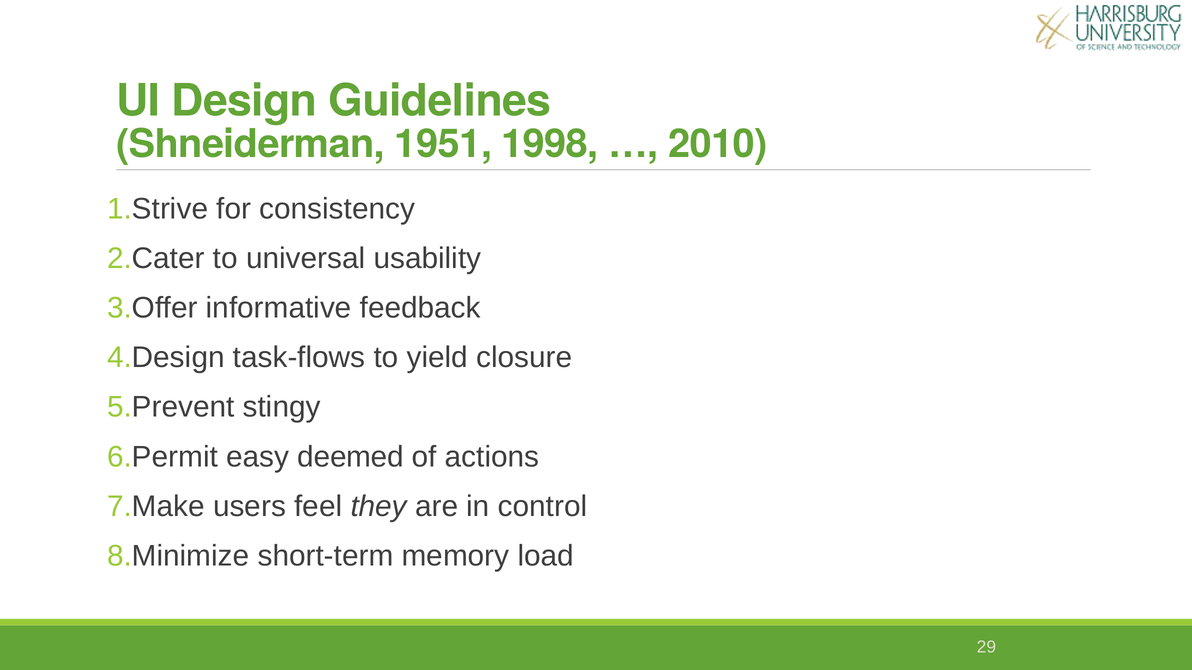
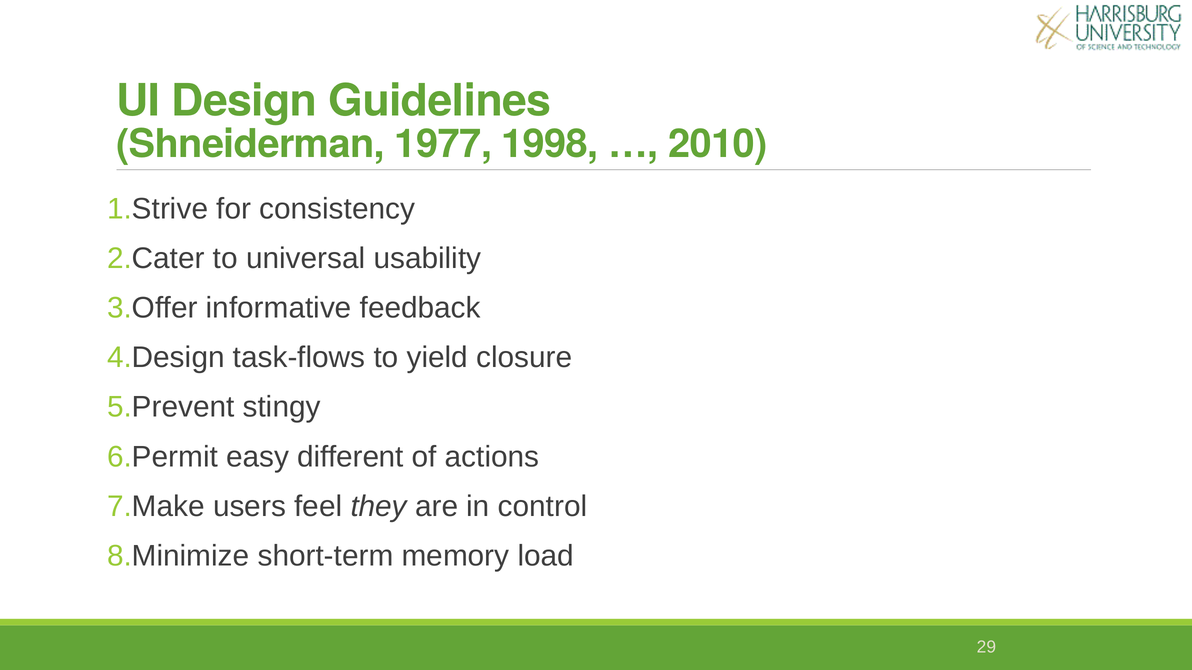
1951: 1951 -> 1977
deemed: deemed -> different
